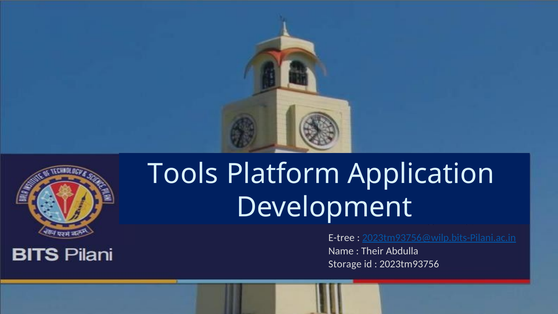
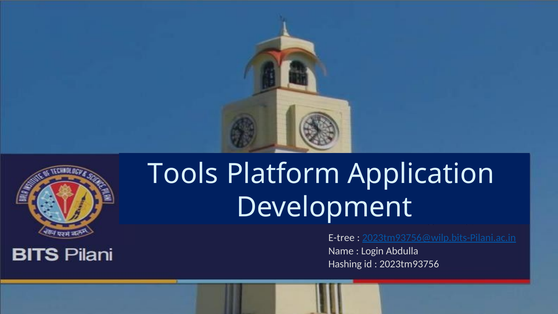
Their: Their -> Login
Storage: Storage -> Hashing
